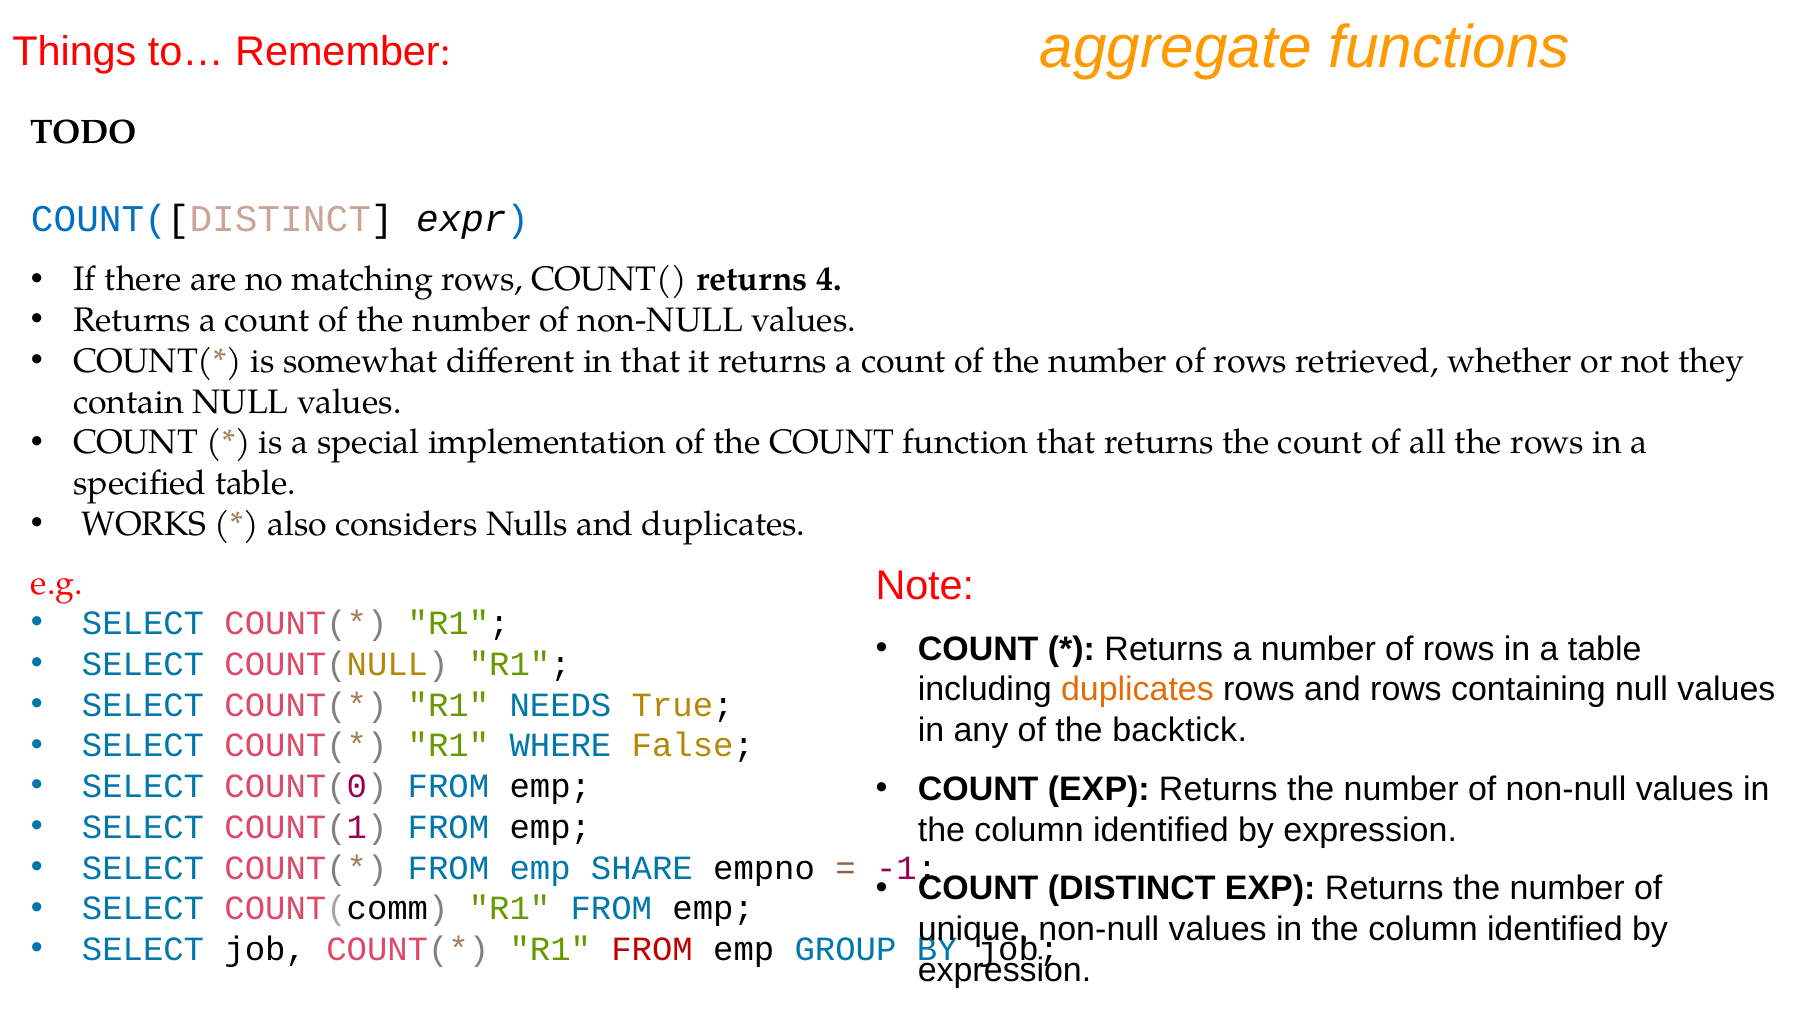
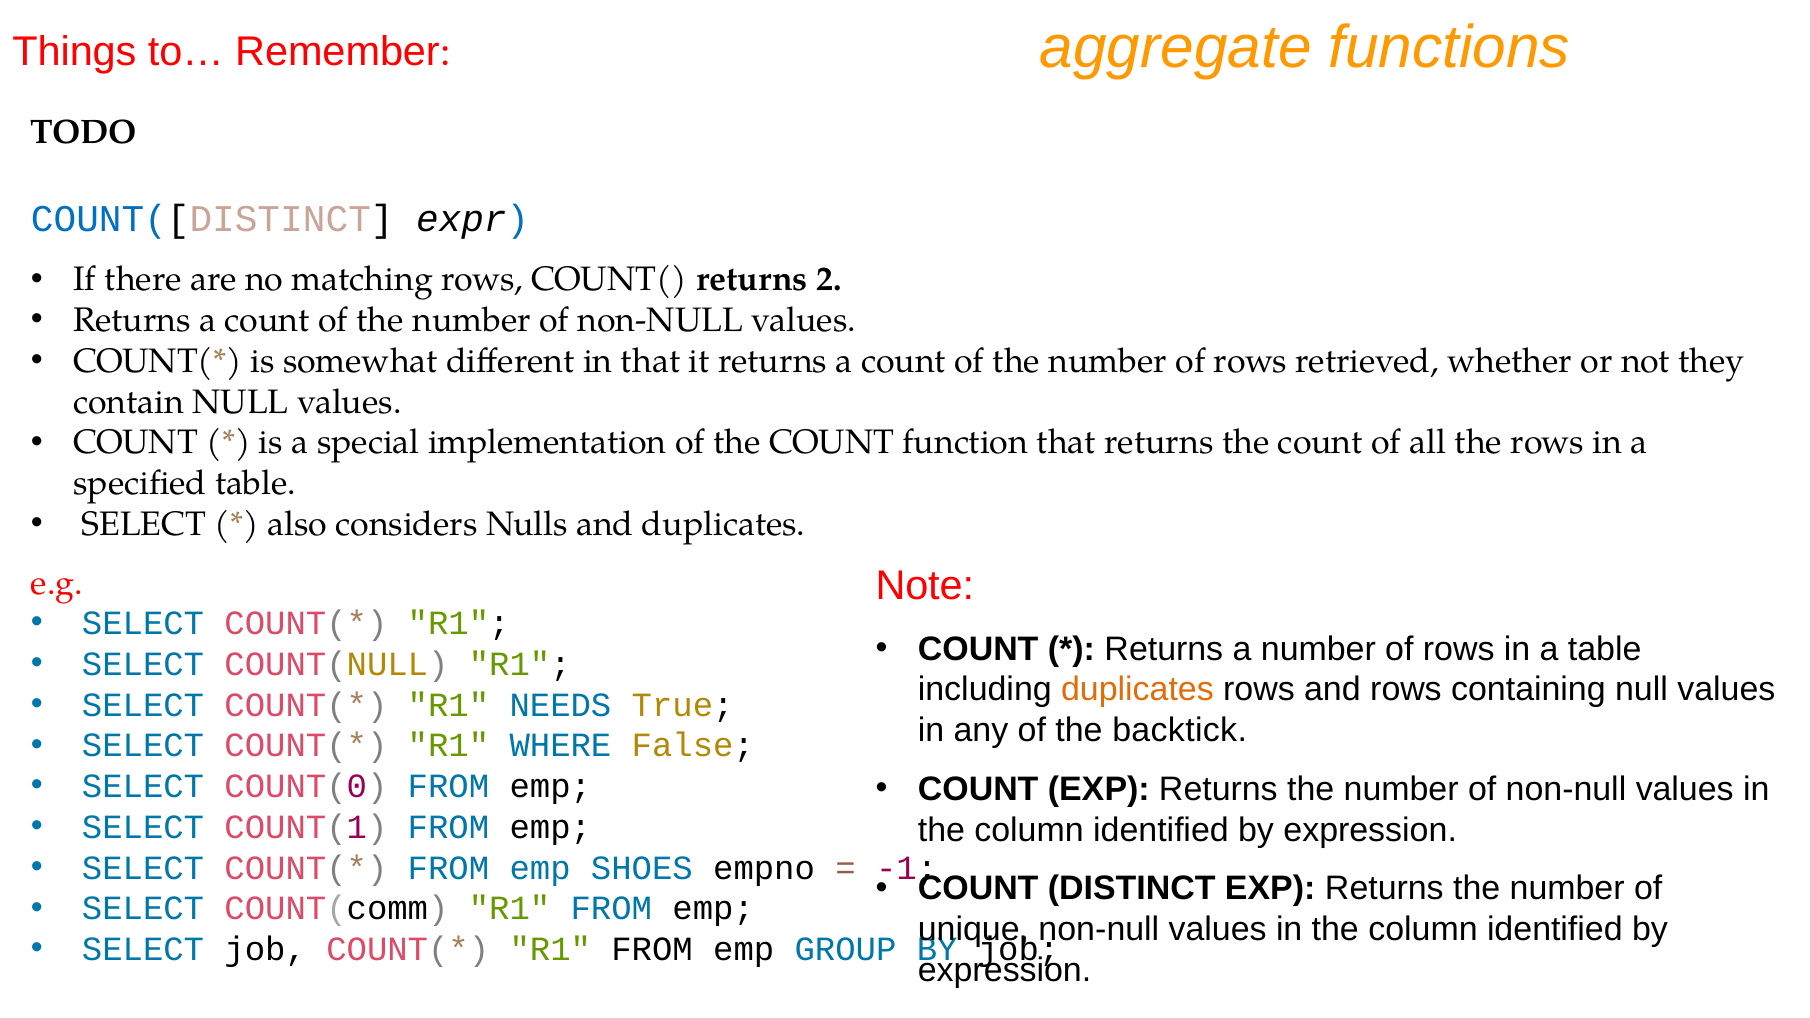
4: 4 -> 2
WORKS at (144, 524): WORKS -> SELECT
SHARE: SHARE -> SHOES
FROM at (652, 949) colour: red -> black
